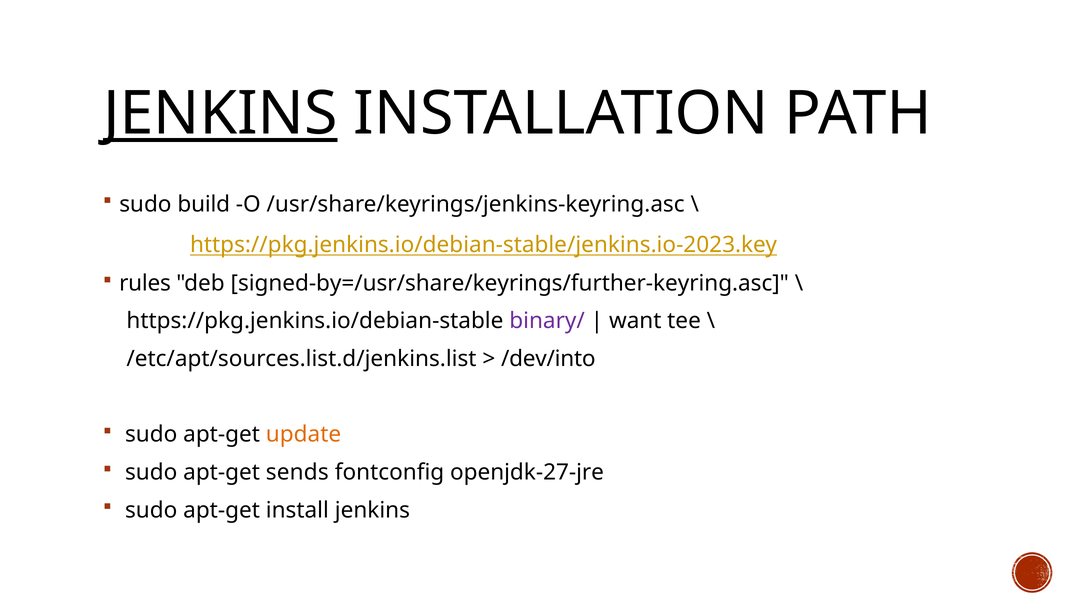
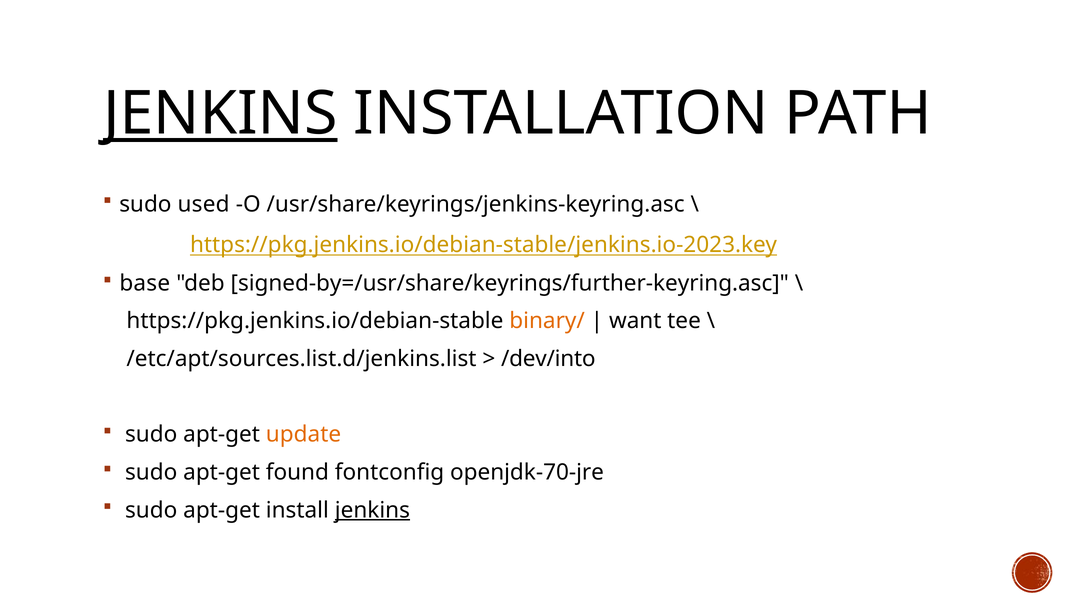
build: build -> used
rules: rules -> base
binary/ colour: purple -> orange
sends: sends -> found
openjdk-27-jre: openjdk-27-jre -> openjdk-70-jre
jenkins at (372, 511) underline: none -> present
